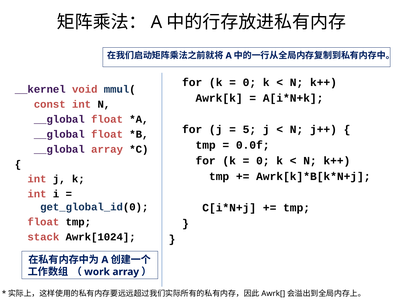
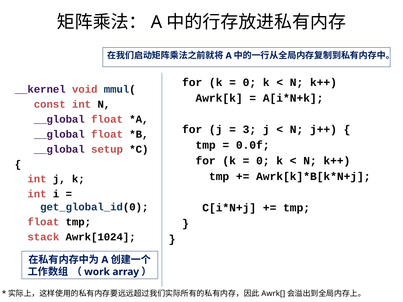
5: 5 -> 3
__global array: array -> setup
